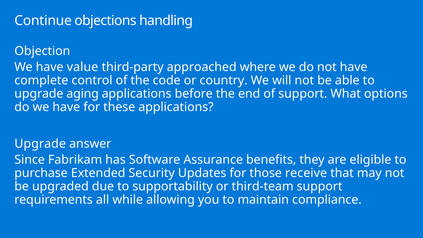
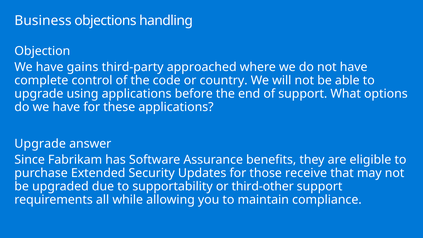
Continue: Continue -> Business
value: value -> gains
aging: aging -> using
third-team: third-team -> third-other
